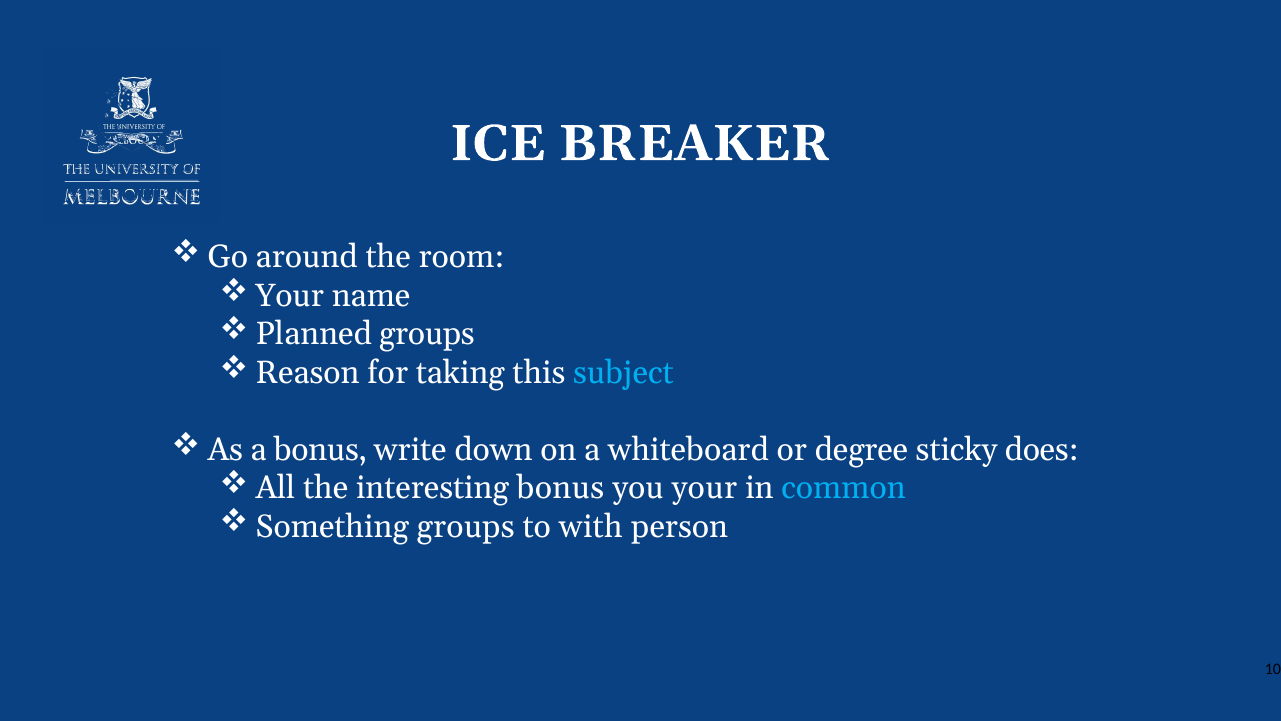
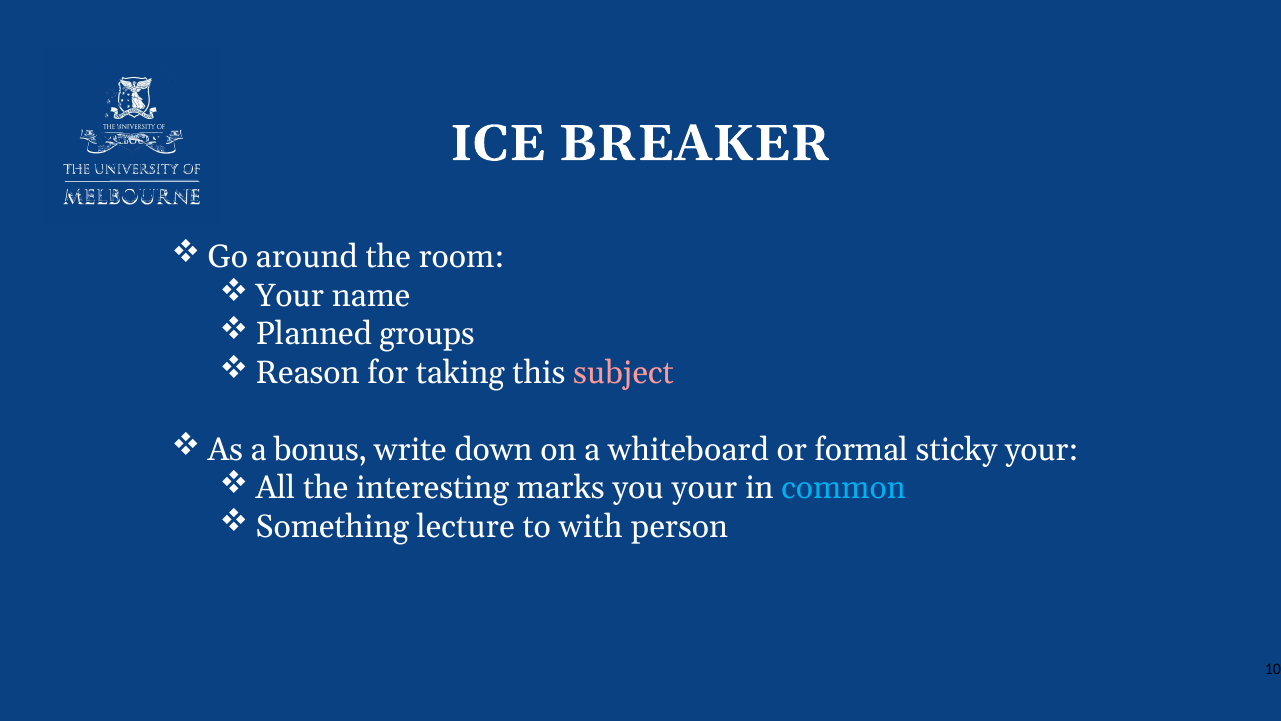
subject colour: light blue -> pink
degree: degree -> formal
sticky does: does -> your
interesting bonus: bonus -> marks
Something groups: groups -> lecture
